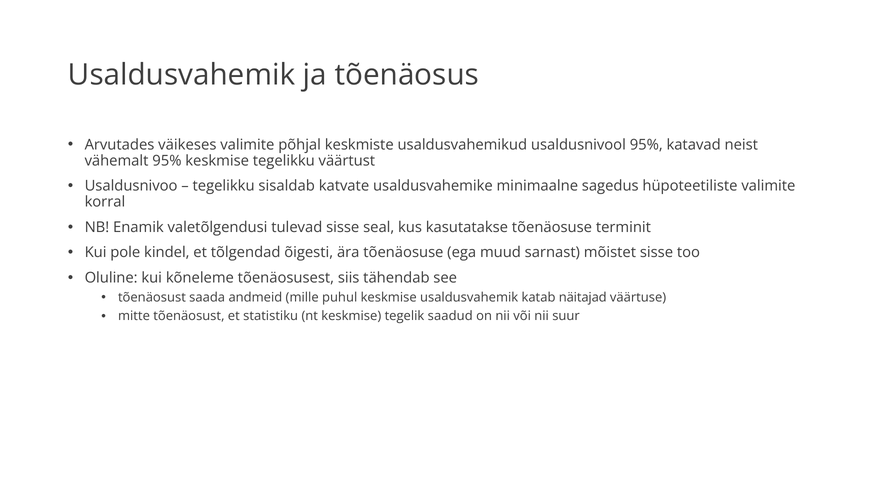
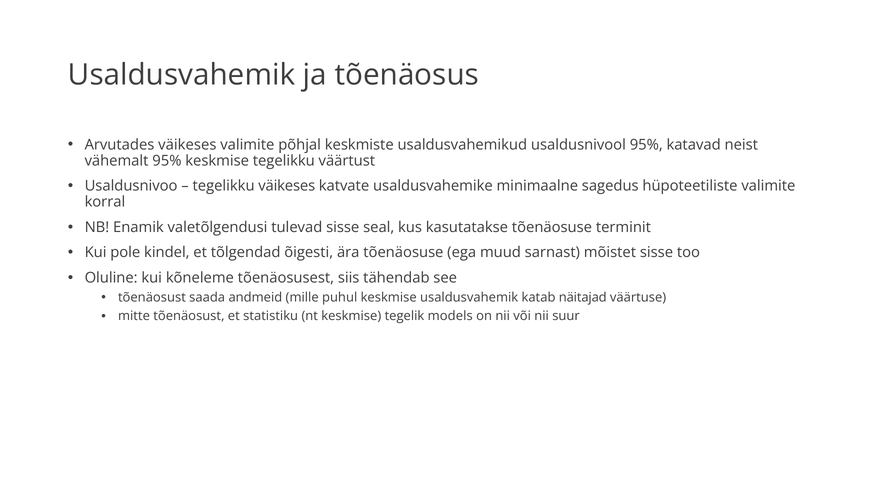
tegelikku sisaldab: sisaldab -> väikeses
saadud: saadud -> models
